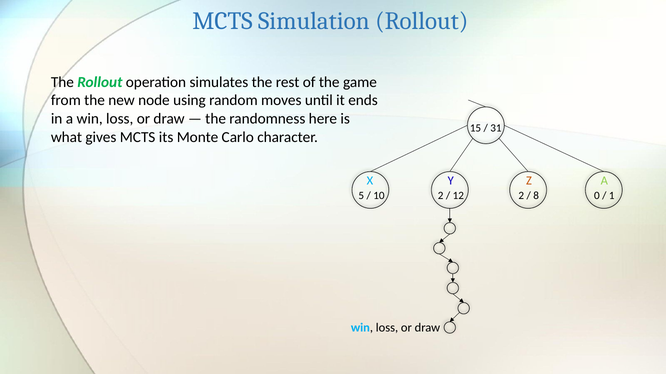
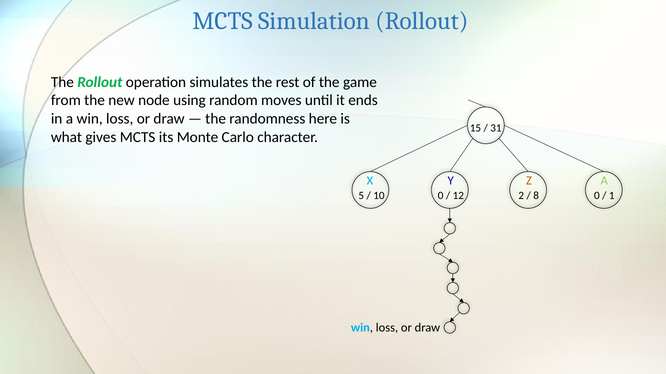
10 2: 2 -> 0
